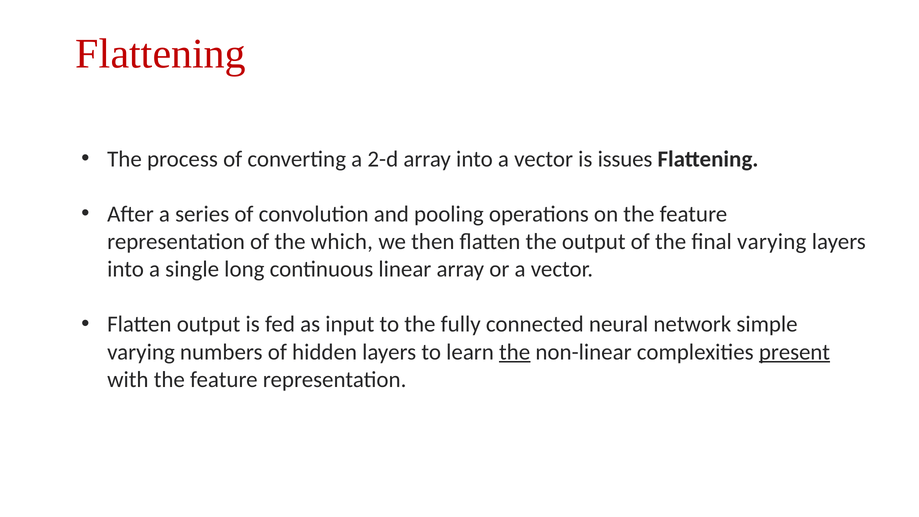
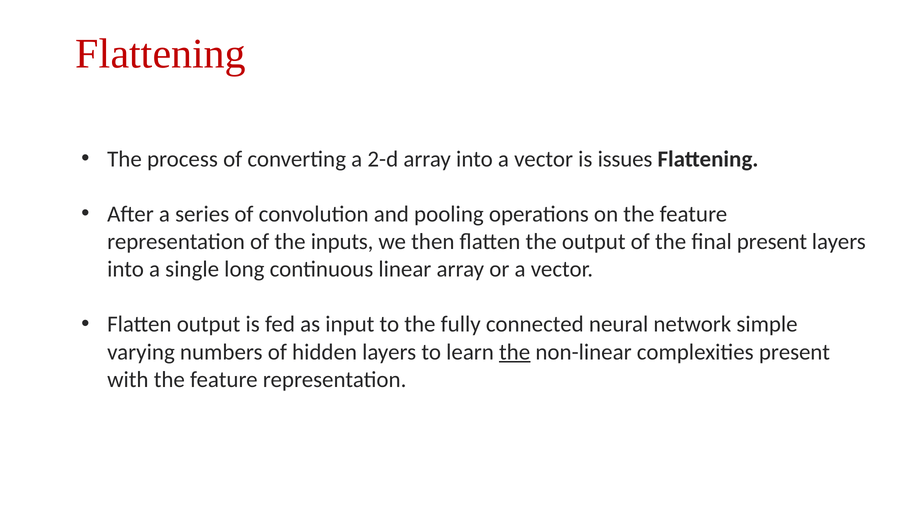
which: which -> inputs
final varying: varying -> present
present at (794, 352) underline: present -> none
